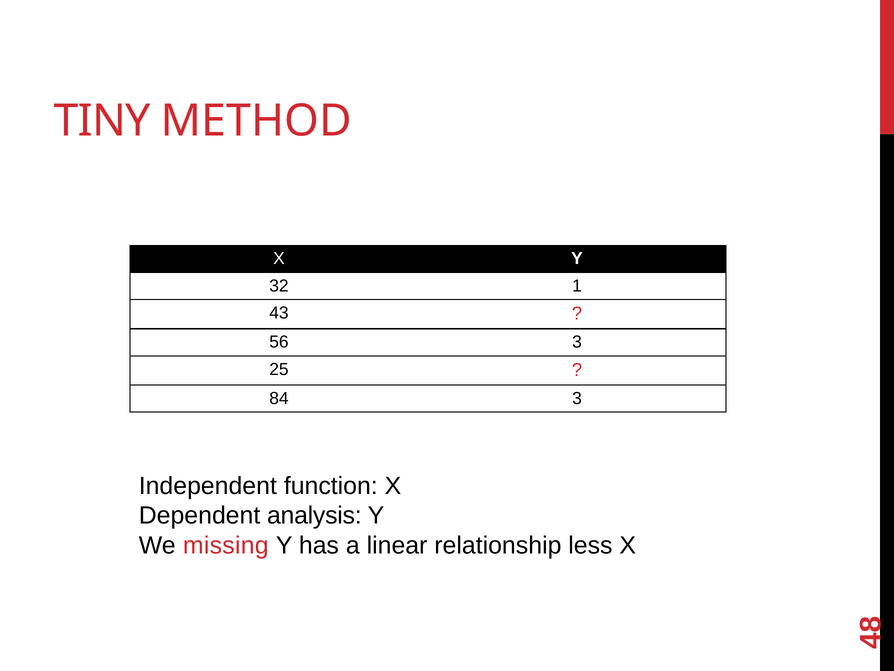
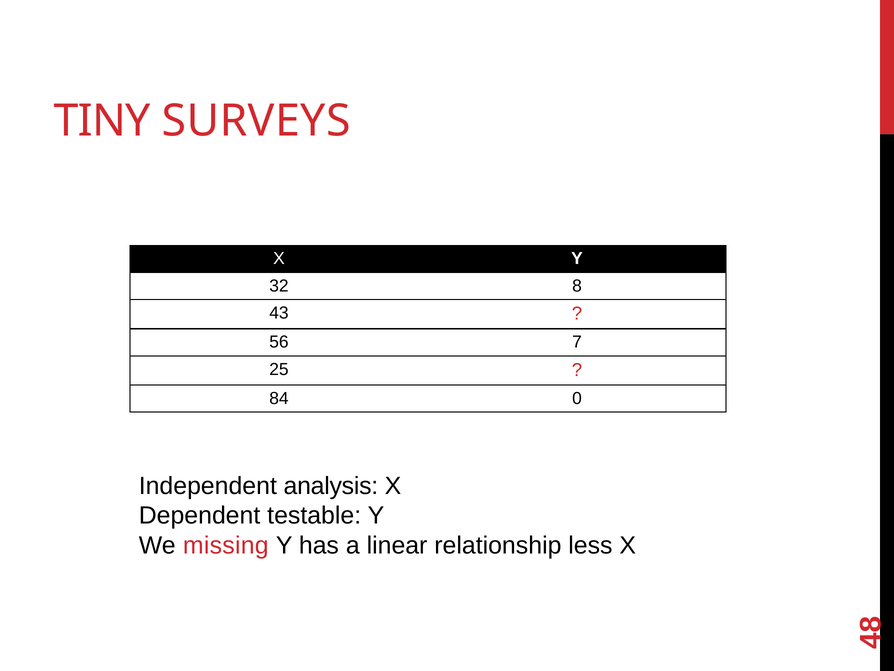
METHOD: METHOD -> SURVEYS
32 1: 1 -> 8
56 3: 3 -> 7
84 3: 3 -> 0
function: function -> analysis
analysis: analysis -> testable
